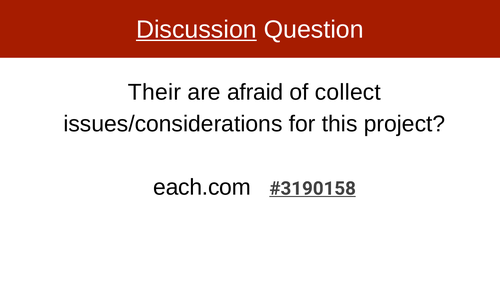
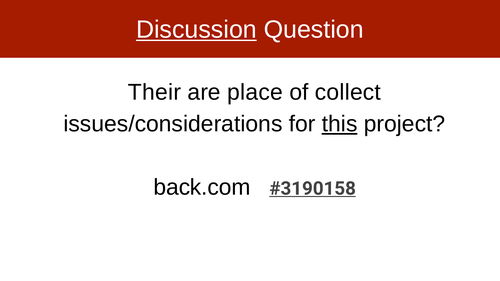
afraid: afraid -> place
this underline: none -> present
each.com: each.com -> back.com
